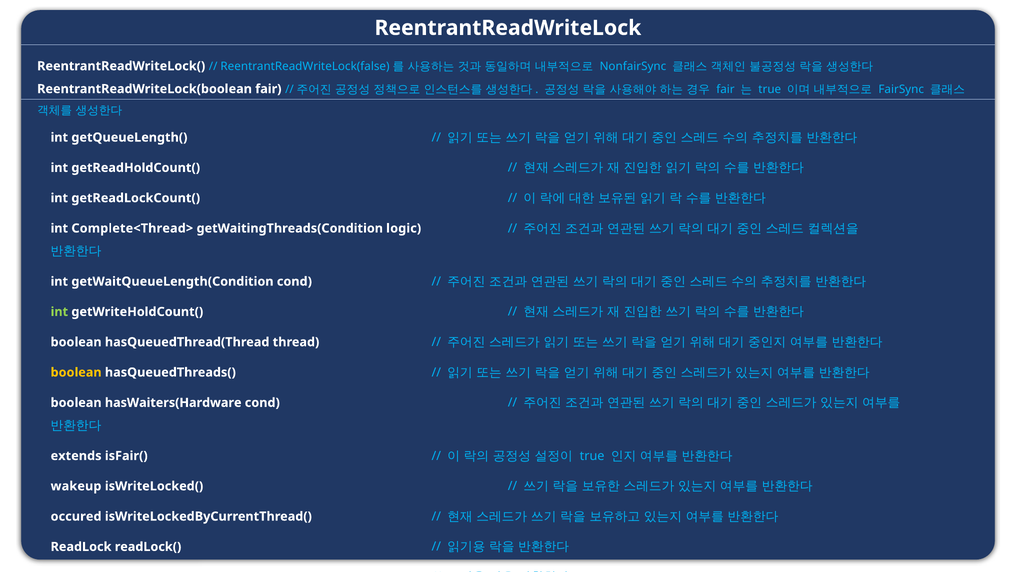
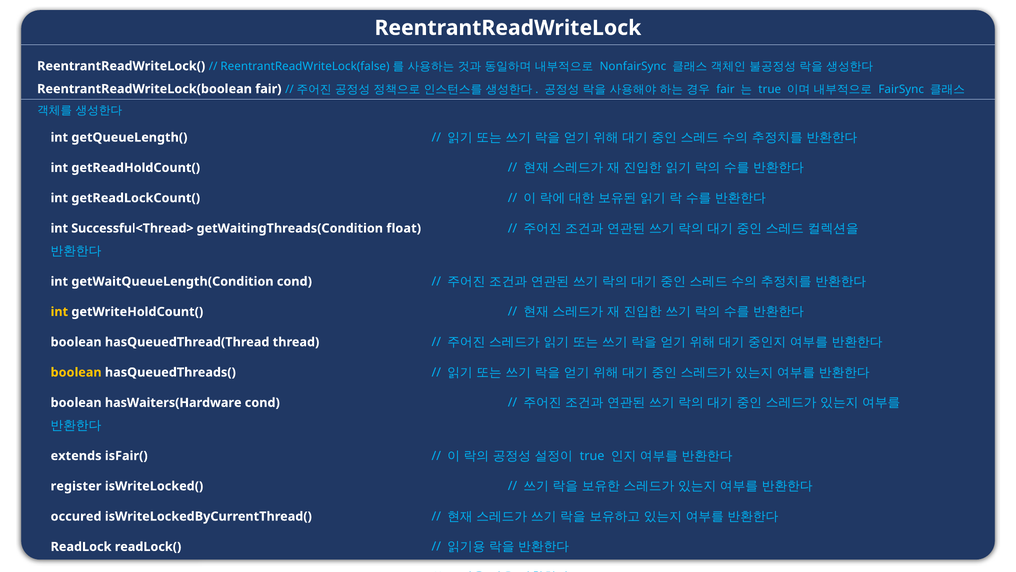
Complete<Thread>: Complete<Thread> -> Successful<Thread>
logic: logic -> float
int at (59, 312) colour: light green -> yellow
wakeup: wakeup -> register
